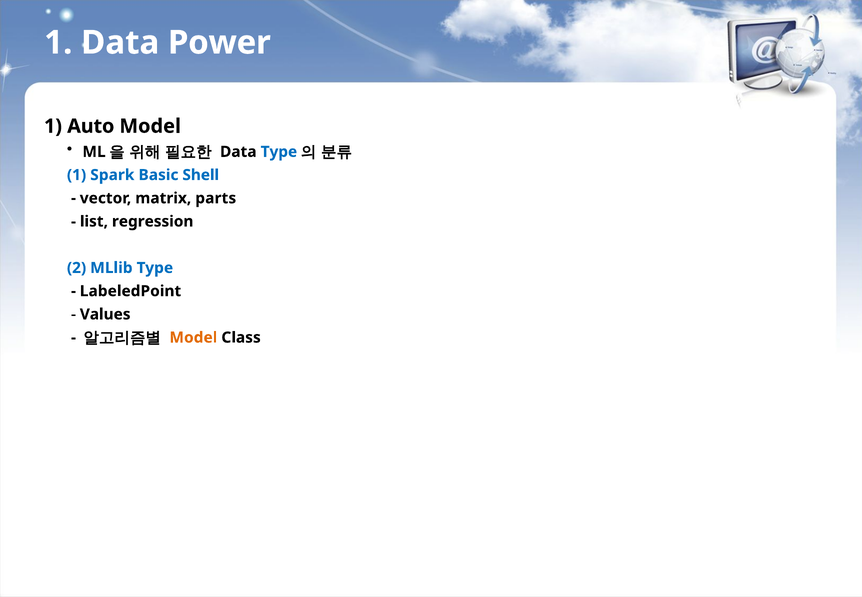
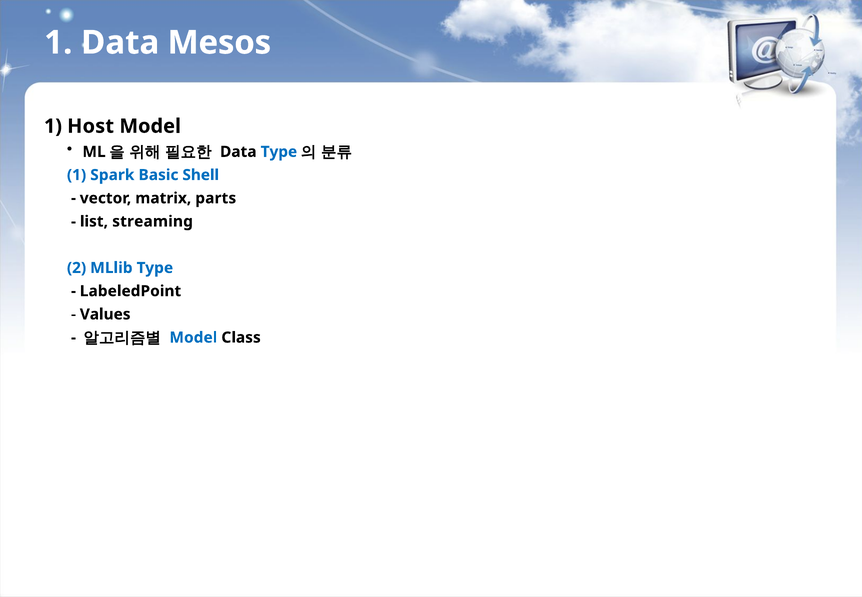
Power: Power -> Mesos
Auto: Auto -> Host
regression: regression -> streaming
Model at (193, 337) colour: orange -> blue
